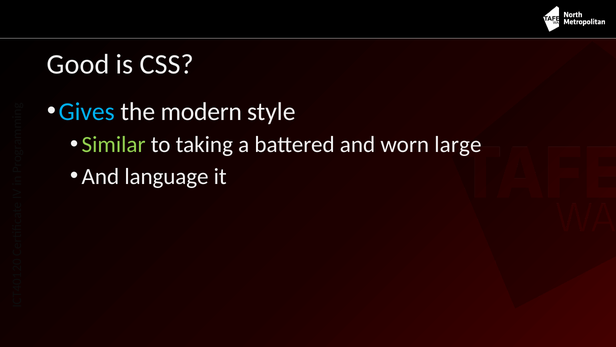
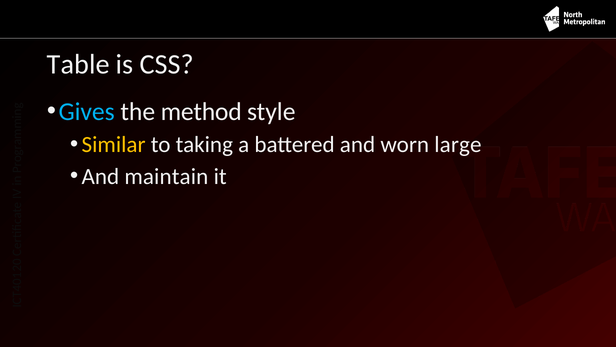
Good: Good -> Table
modern: modern -> method
Similar colour: light green -> yellow
language: language -> maintain
